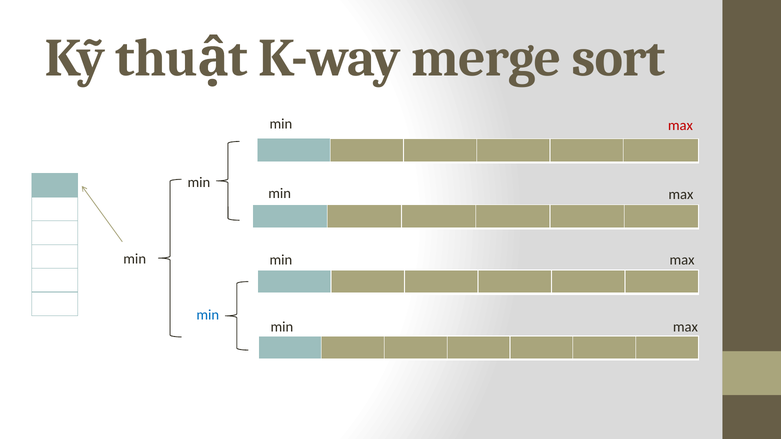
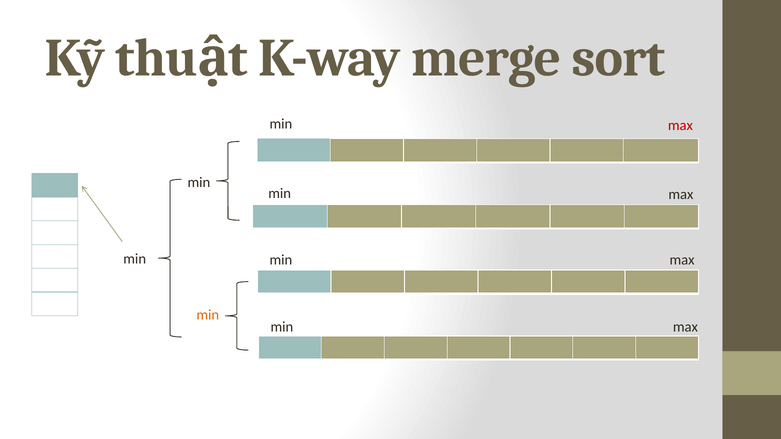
min at (208, 315) colour: blue -> orange
